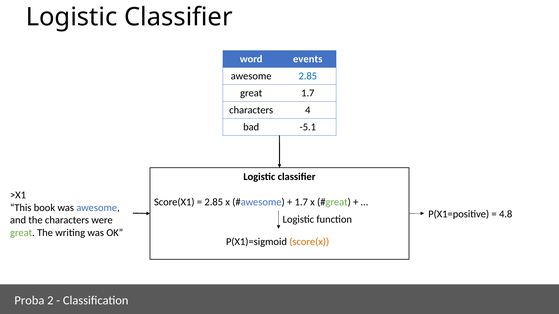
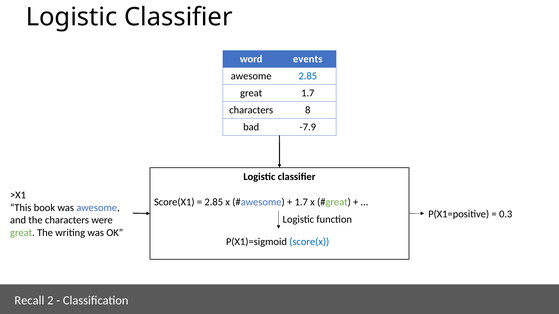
4: 4 -> 8
-5.1: -5.1 -> -7.9
4.8: 4.8 -> 0.3
score(x colour: orange -> blue
Proba: Proba -> Recall
